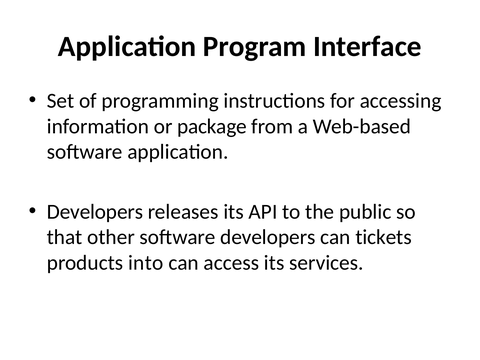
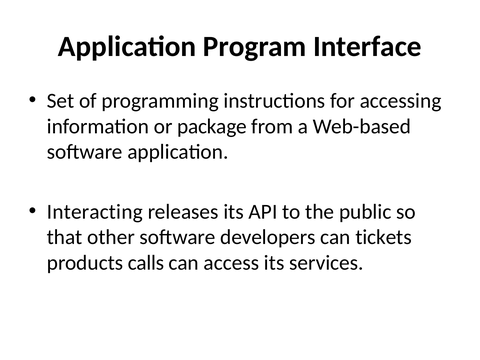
Developers at (95, 212): Developers -> Interacting
into: into -> calls
